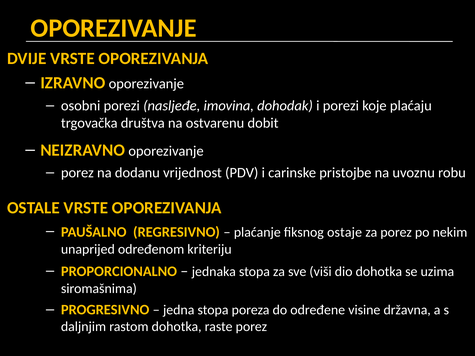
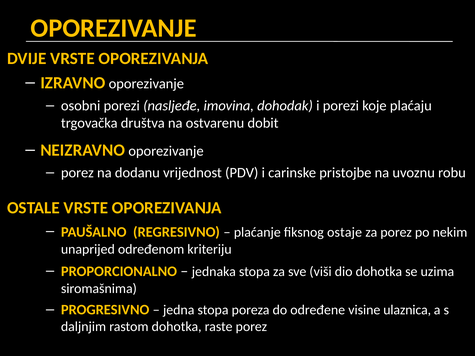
državna: državna -> ulaznica
